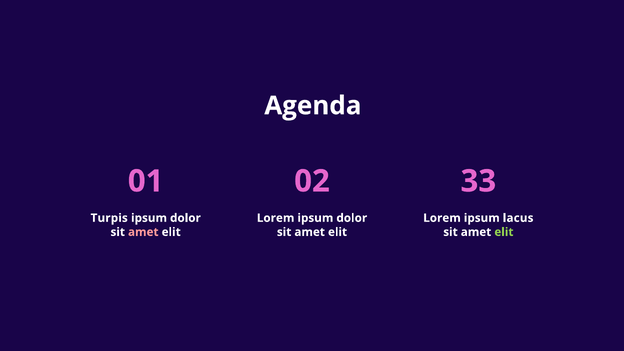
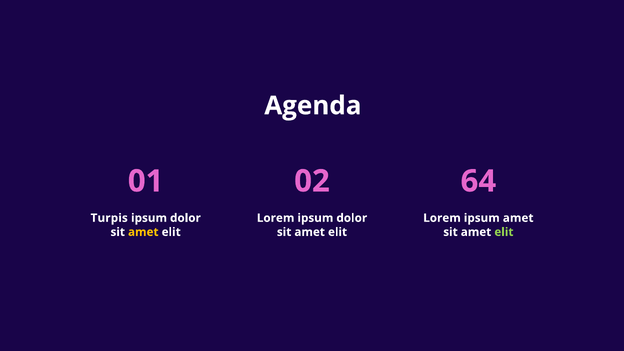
33: 33 -> 64
ipsum lacus: lacus -> amet
amet at (143, 232) colour: pink -> yellow
